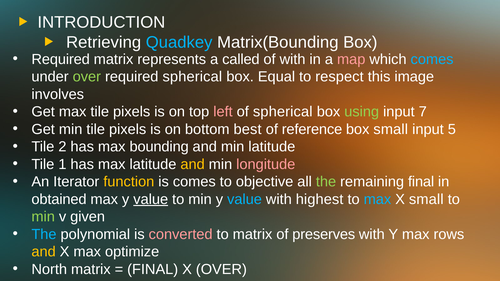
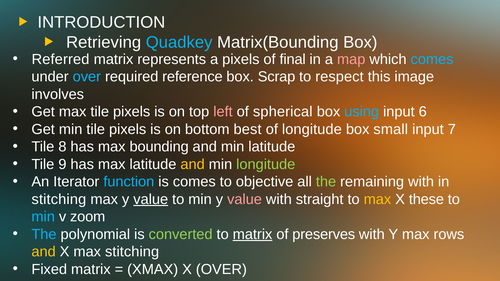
Required at (61, 59): Required -> Referred
a called: called -> pixels
of with: with -> final
over at (87, 77) colour: light green -> light blue
required spherical: spherical -> reference
Equal: Equal -> Scrap
using colour: light green -> light blue
7: 7 -> 6
of reference: reference -> longitude
5: 5 -> 7
2: 2 -> 8
1: 1 -> 9
longitude at (266, 164) colour: pink -> light green
function colour: yellow -> light blue
remaining final: final -> with
obtained at (59, 199): obtained -> stitching
value at (244, 199) colour: light blue -> pink
highest: highest -> straight
max at (377, 199) colour: light blue -> yellow
X small: small -> these
min at (43, 217) colour: light green -> light blue
given: given -> zoom
converted colour: pink -> light green
matrix at (253, 234) underline: none -> present
max optimize: optimize -> stitching
North: North -> Fixed
FINAL at (153, 269): FINAL -> XMAX
